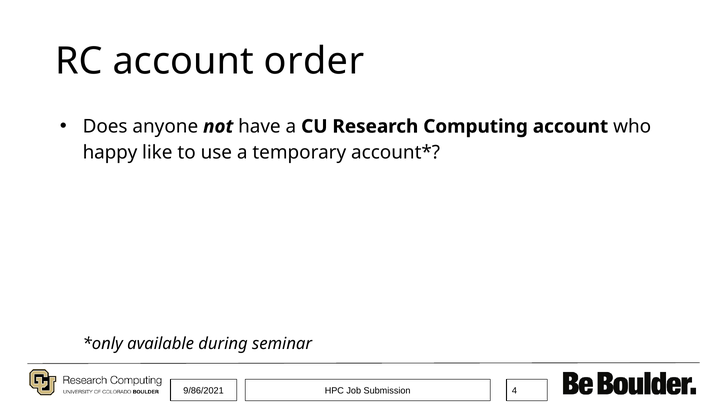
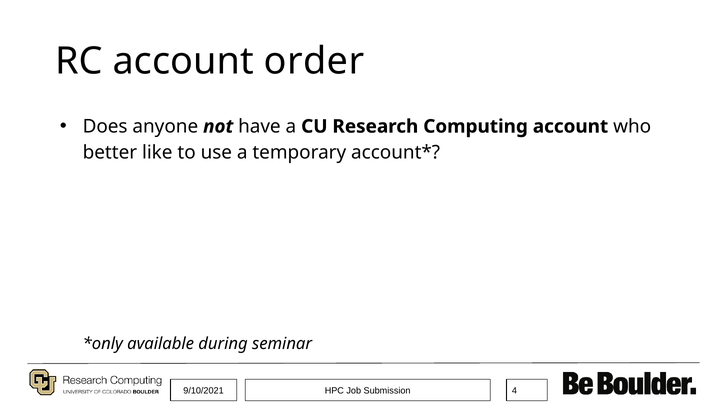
happy: happy -> better
9/86/2021: 9/86/2021 -> 9/10/2021
